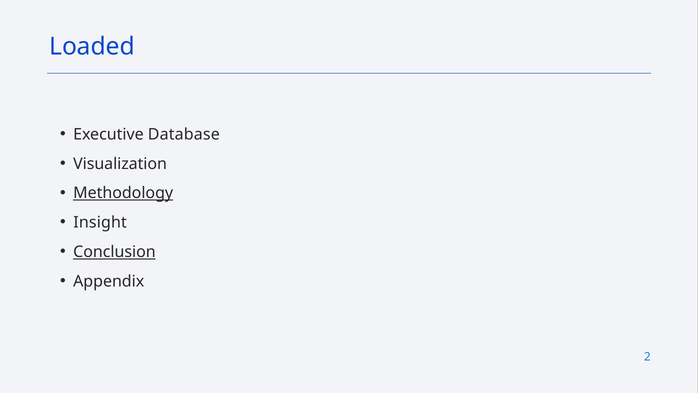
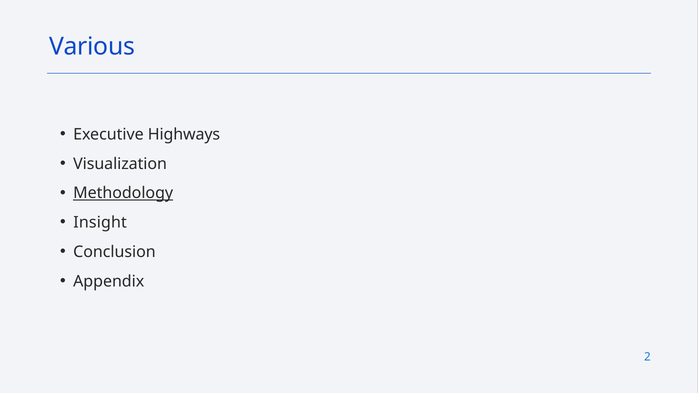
Loaded: Loaded -> Various
Database: Database -> Highways
Conclusion underline: present -> none
